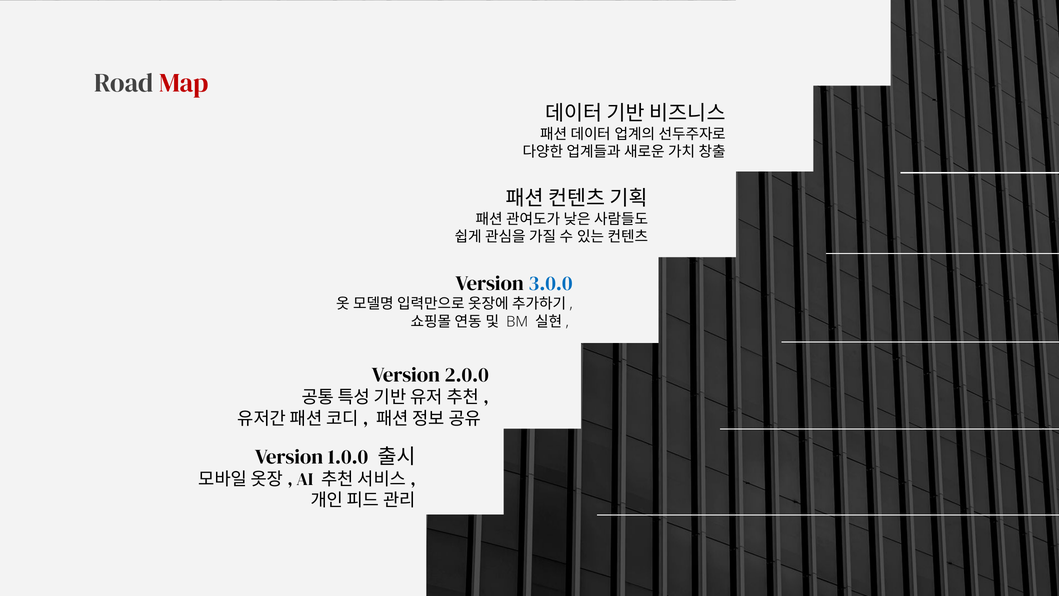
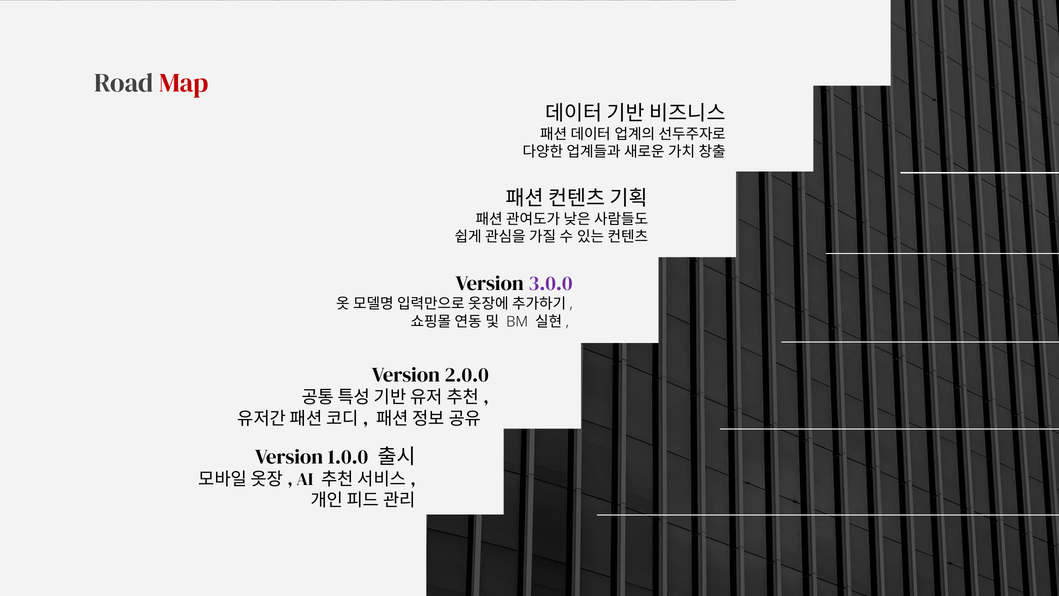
3.0.0 colour: blue -> purple
